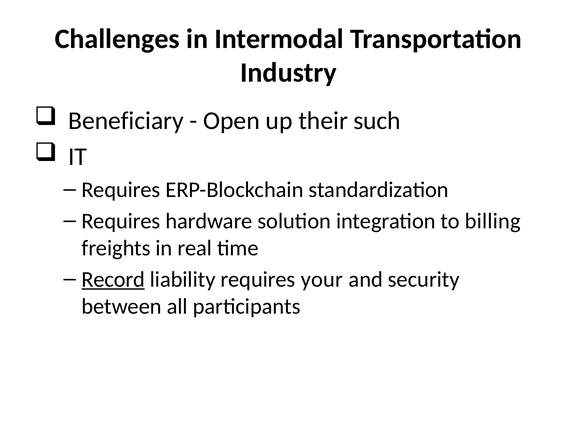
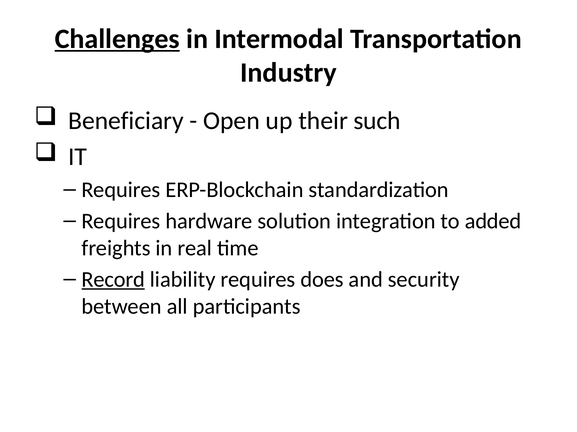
Challenges underline: none -> present
billing: billing -> added
your: your -> does
